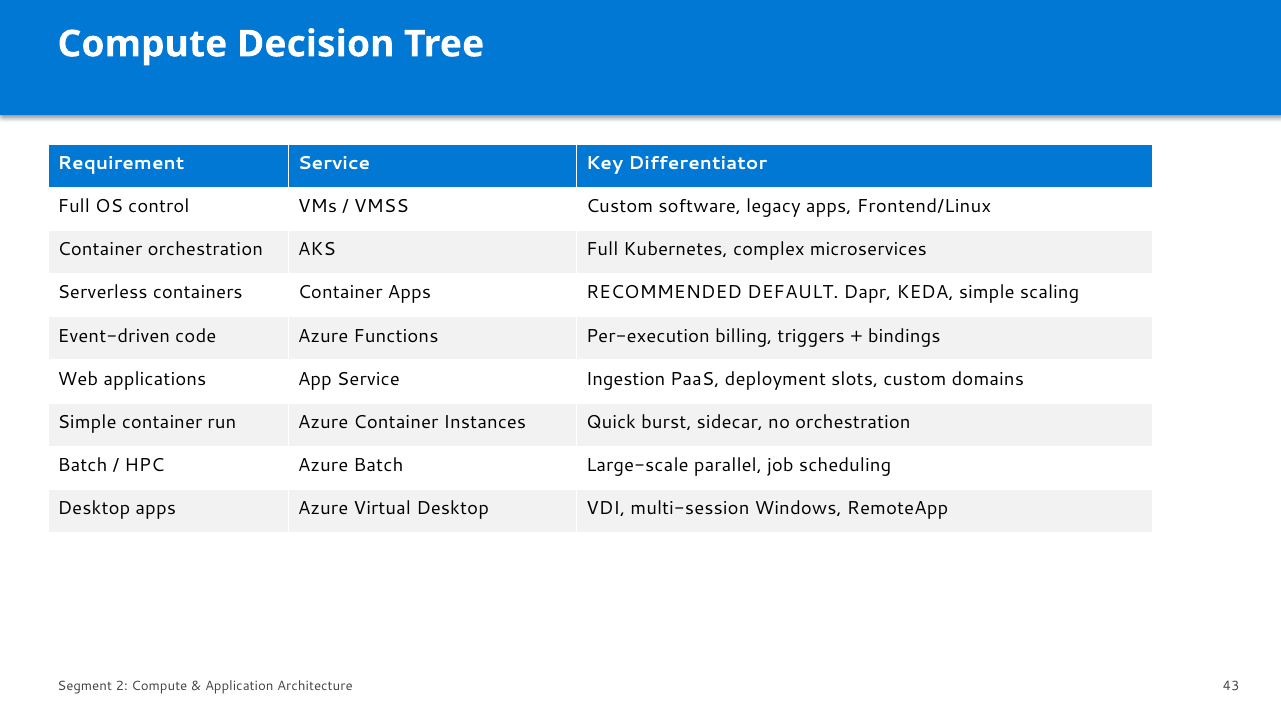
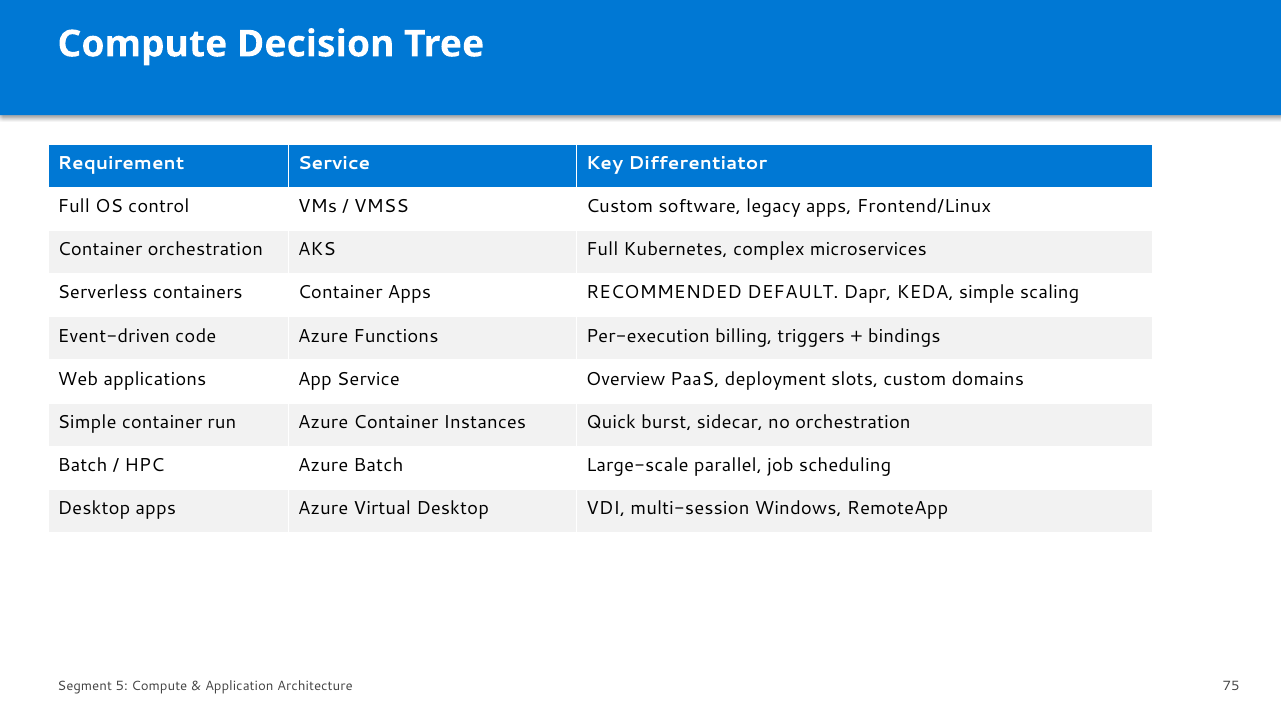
Ingestion: Ingestion -> Overview
2: 2 -> 5
43: 43 -> 75
